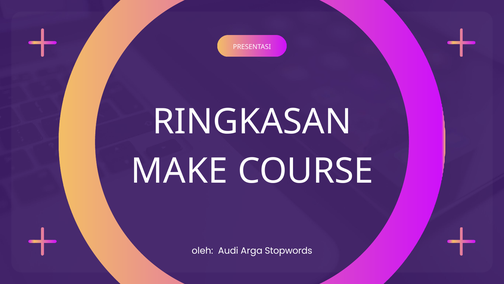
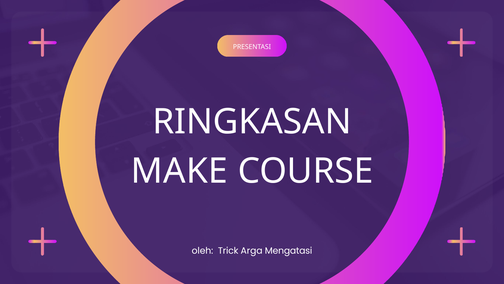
Audi: Audi -> Trick
Stopwords: Stopwords -> Mengatasi
